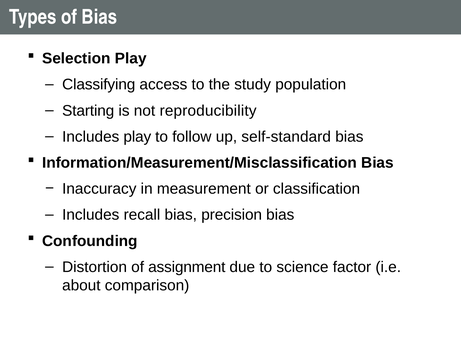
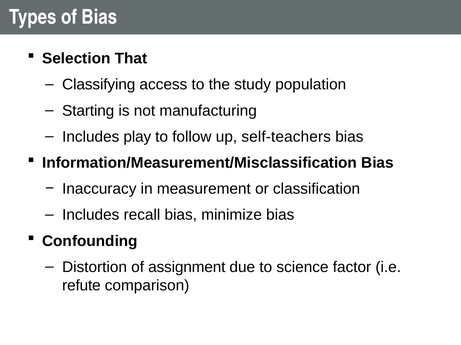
Selection Play: Play -> That
reproducibility: reproducibility -> manufacturing
self-standard: self-standard -> self-teachers
precision: precision -> minimize
about: about -> refute
